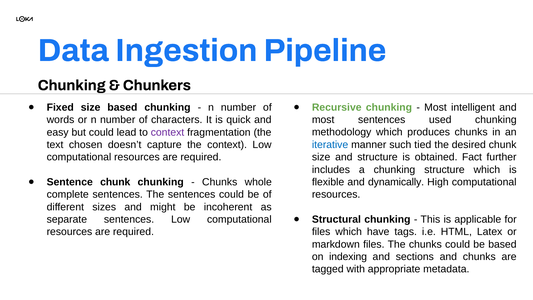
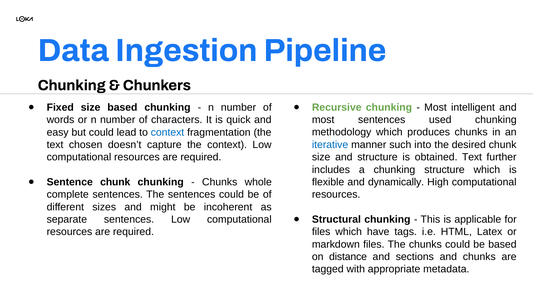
context at (167, 132) colour: purple -> blue
tied: tied -> into
obtained Fact: Fact -> Text
indexing: indexing -> distance
